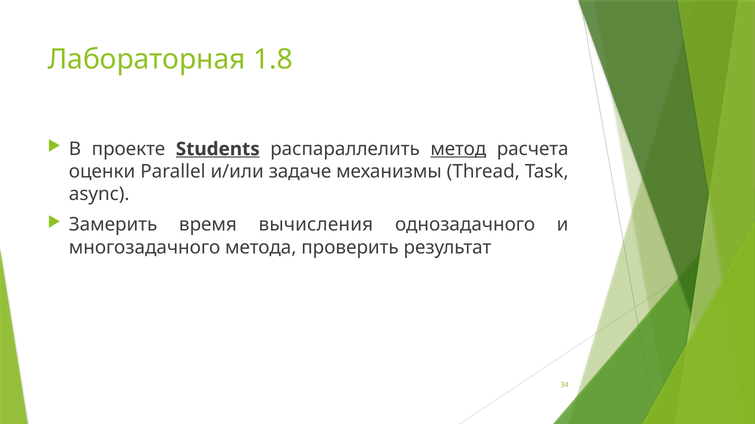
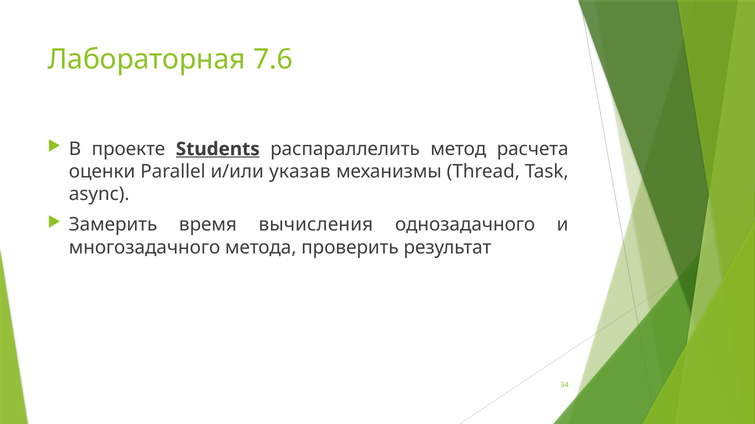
1.8: 1.8 -> 7.6
метод underline: present -> none
задаче: задаче -> указав
